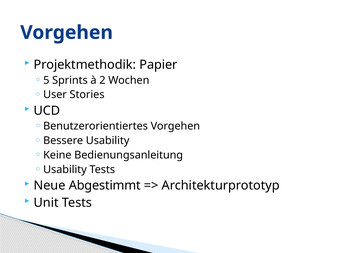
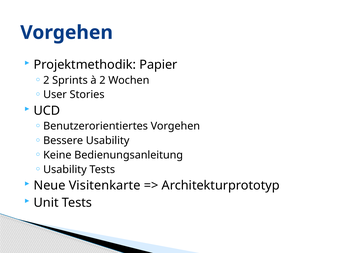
5 at (46, 80): 5 -> 2
Abgestimmt: Abgestimmt -> Visitenkarte
